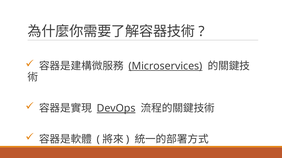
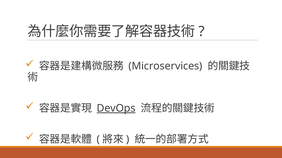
Microservices underline: present -> none
